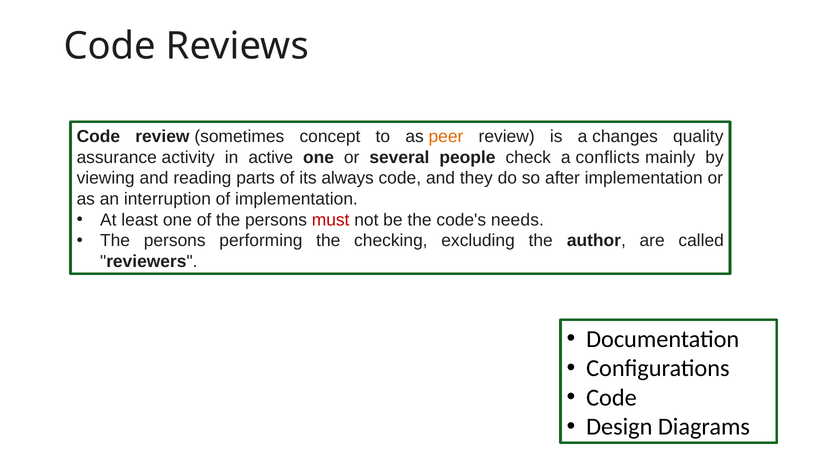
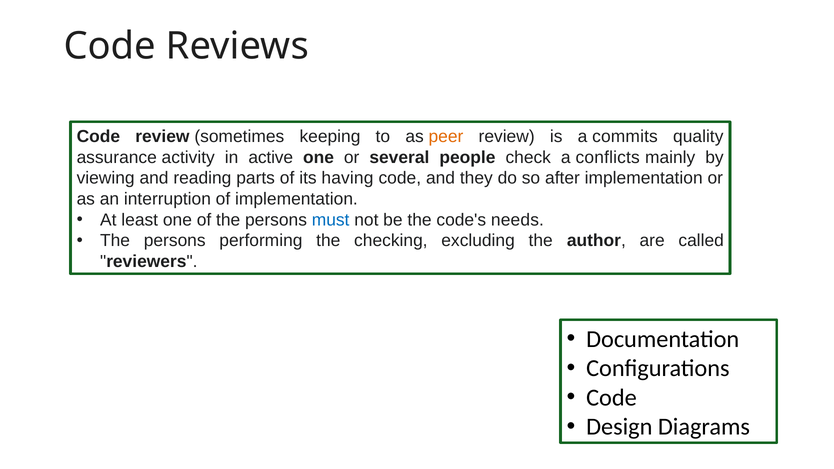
concept: concept -> keeping
changes: changes -> commits
always: always -> having
must colour: red -> blue
